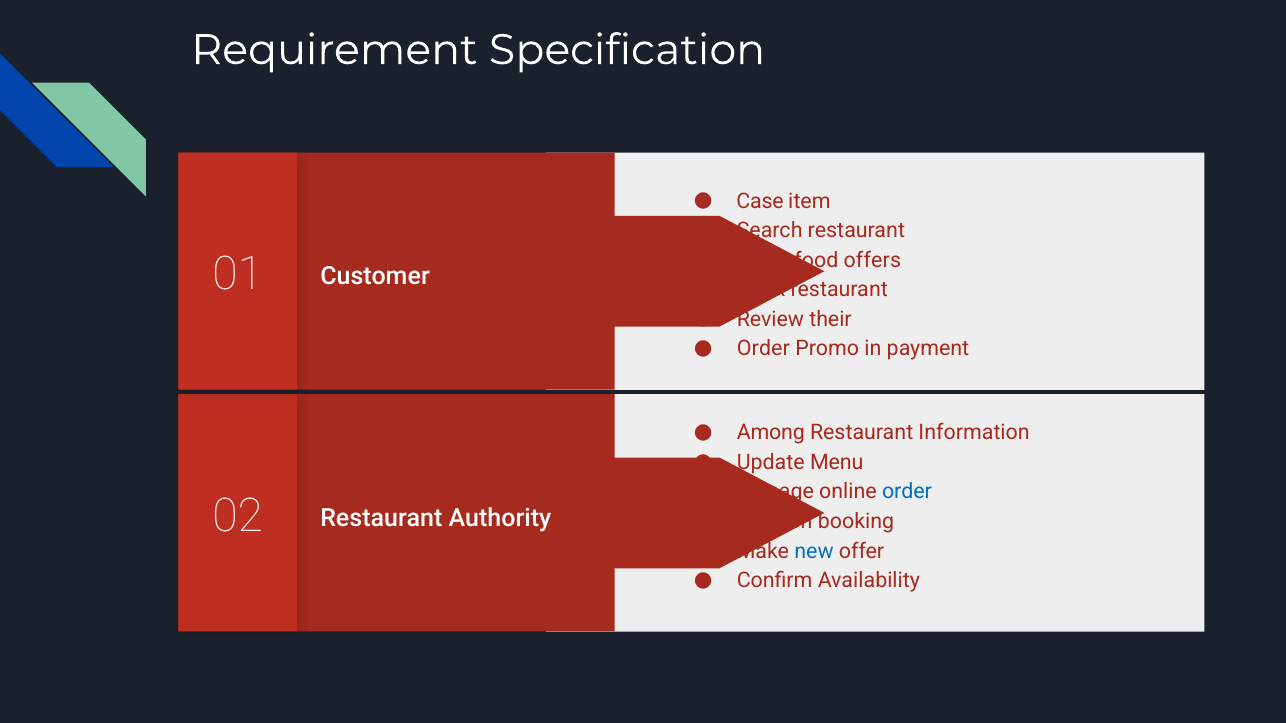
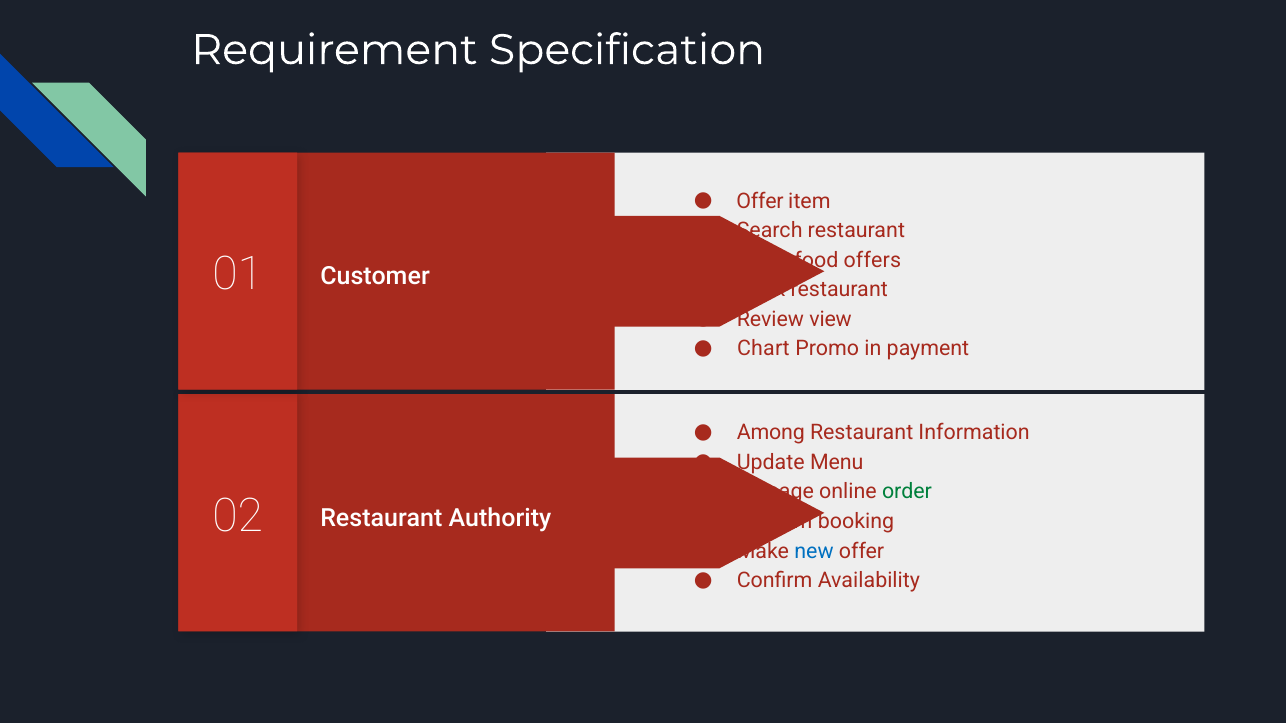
Case at (760, 201): Case -> Offer
their: their -> view
Order at (763, 349): Order -> Chart
order at (907, 492) colour: blue -> green
